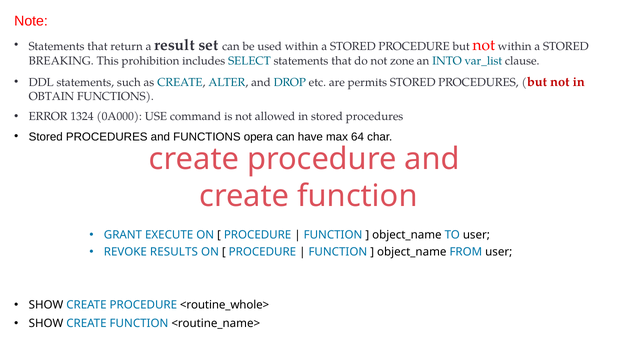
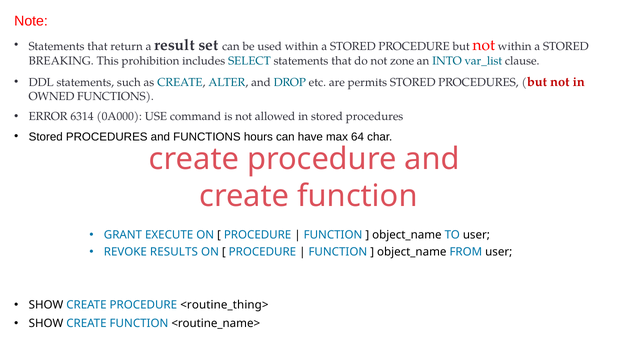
OBTAIN: OBTAIN -> OWNED
1324: 1324 -> 6314
opera: opera -> hours
<routine_whole>: <routine_whole> -> <routine_thing>
